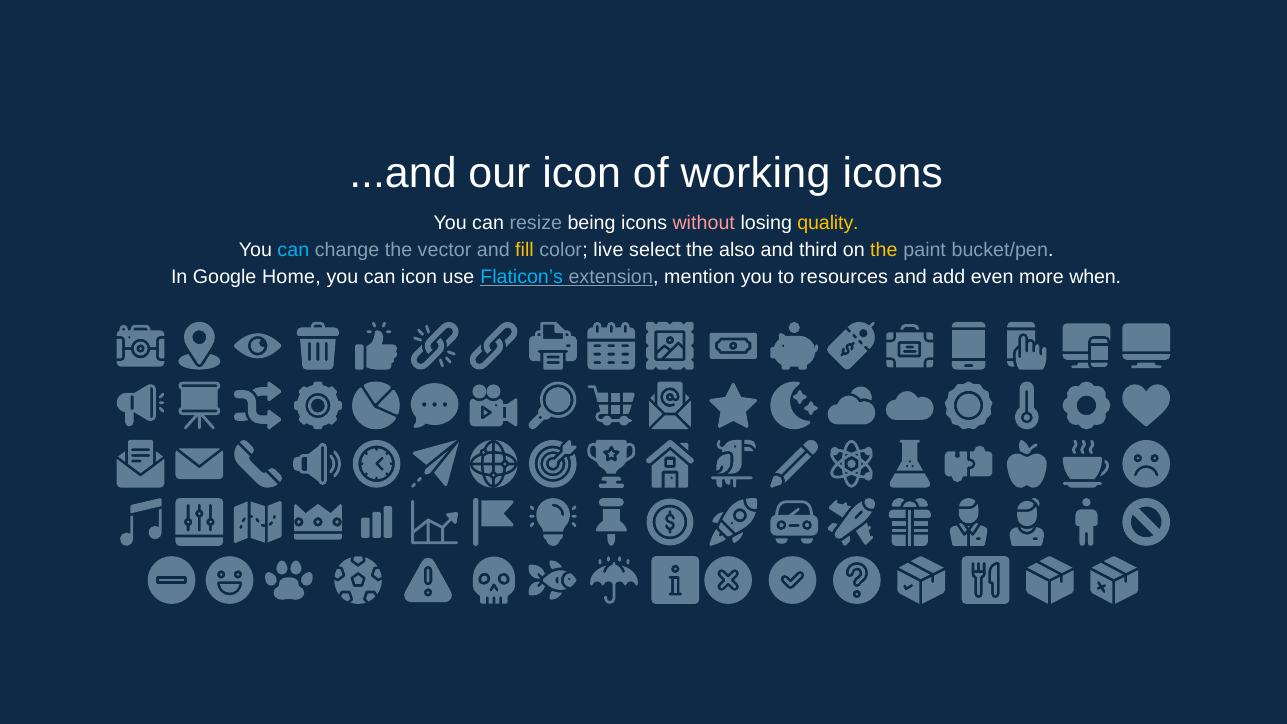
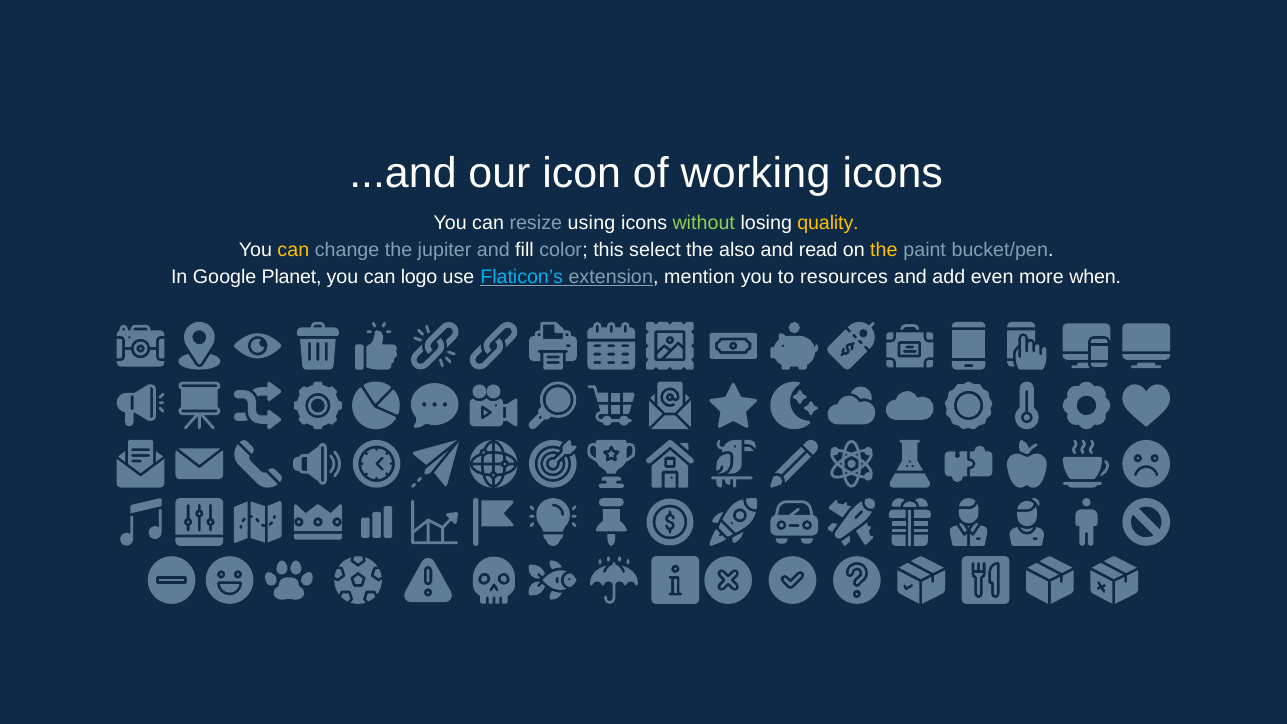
being: being -> using
without colour: pink -> light green
can at (293, 250) colour: light blue -> yellow
vector: vector -> jupiter
fill colour: yellow -> white
live: live -> this
third: third -> read
Home: Home -> Planet
can icon: icon -> logo
